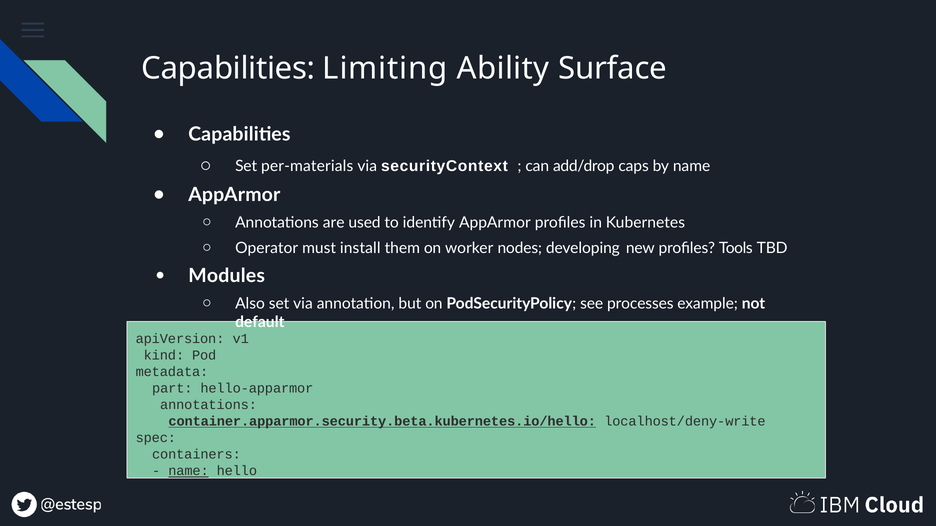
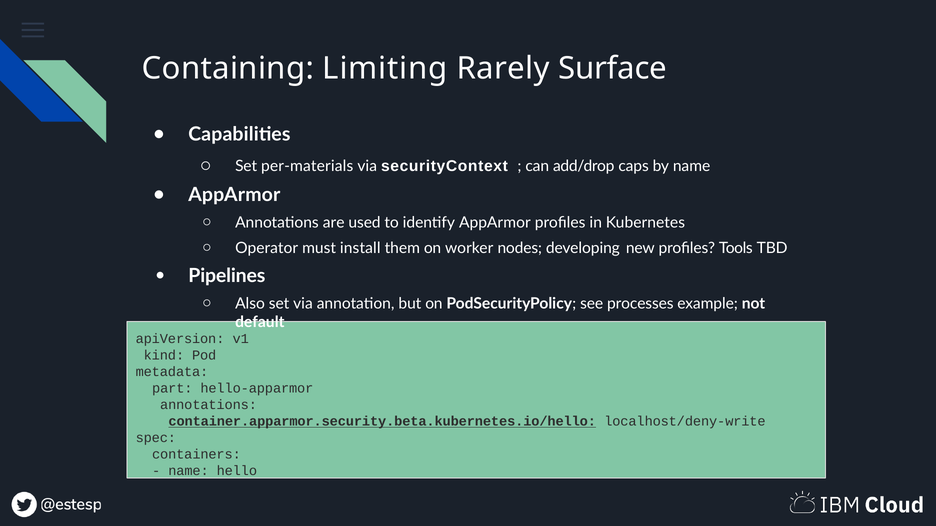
Capabilities at (228, 69): Capabilities -> Containing
Ability: Ability -> Rarely
Modules: Modules -> Pipelines
name at (189, 471) underline: present -> none
